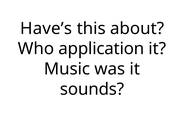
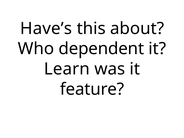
application: application -> dependent
Music: Music -> Learn
sounds: sounds -> feature
